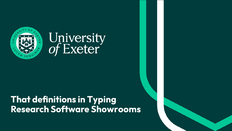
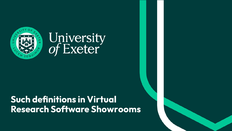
That: That -> Such
Typing: Typing -> Virtual
